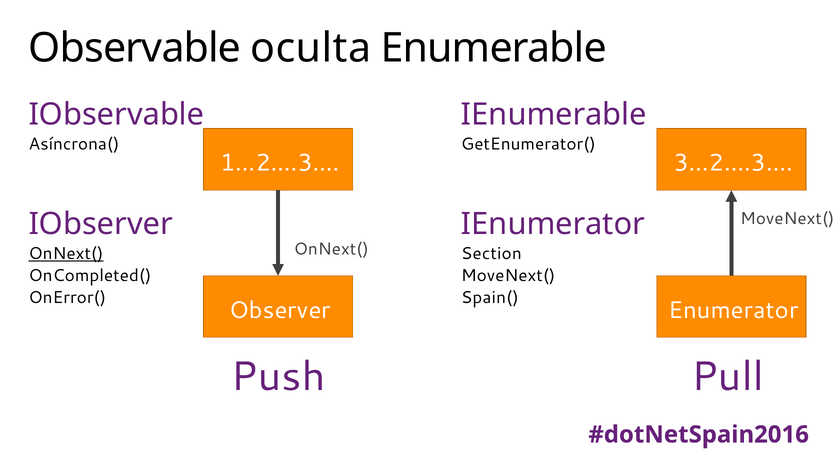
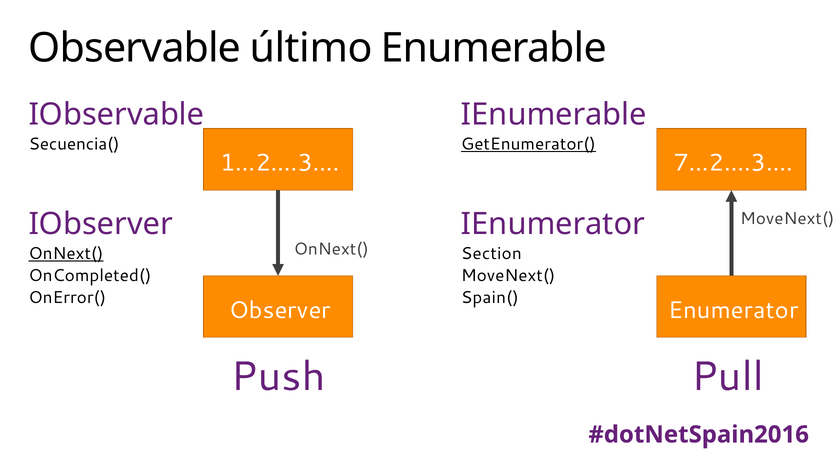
oculta: oculta -> último
Asíncrona(: Asíncrona( -> Secuencia(
GetEnumerator( underline: none -> present
3…2….3…: 3…2….3… -> 7…2….3…
